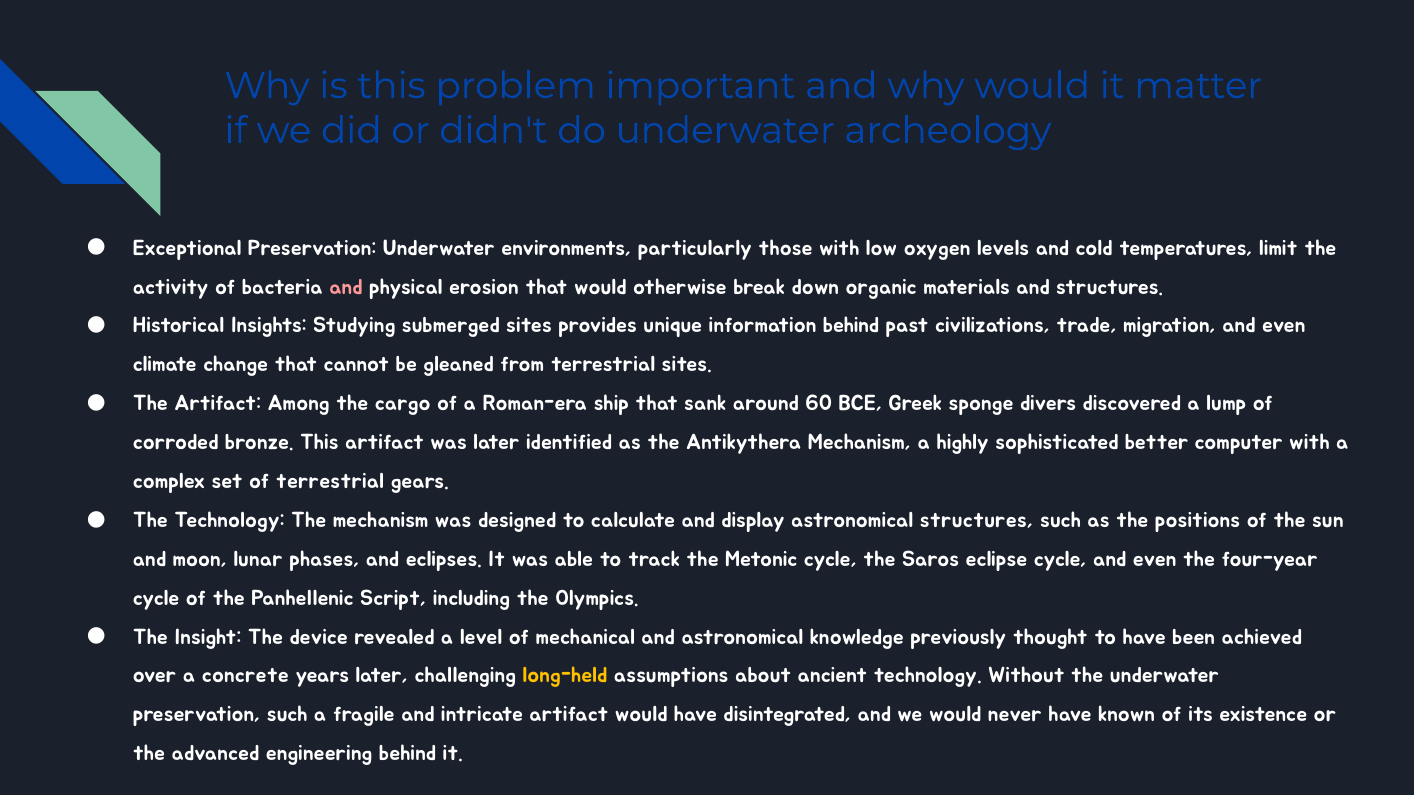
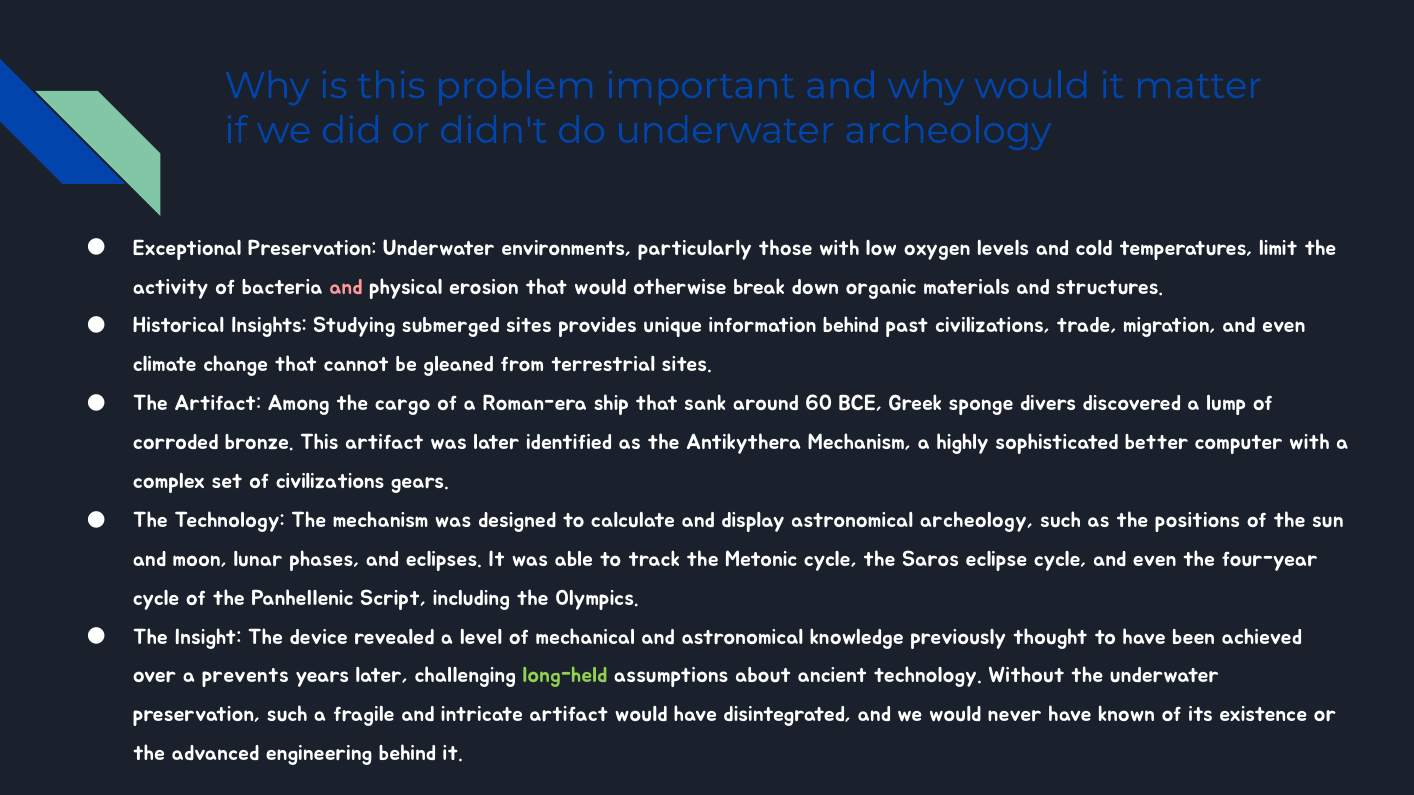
of terrestrial: terrestrial -> civilizations
astronomical structures: structures -> archeology
concrete: concrete -> prevents
long-held colour: yellow -> light green
